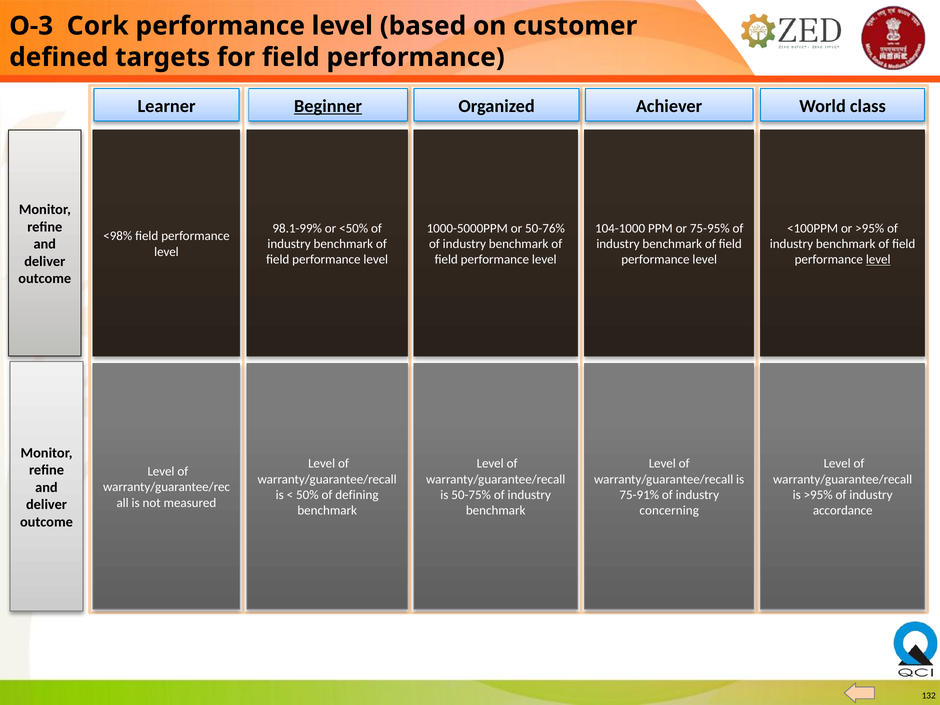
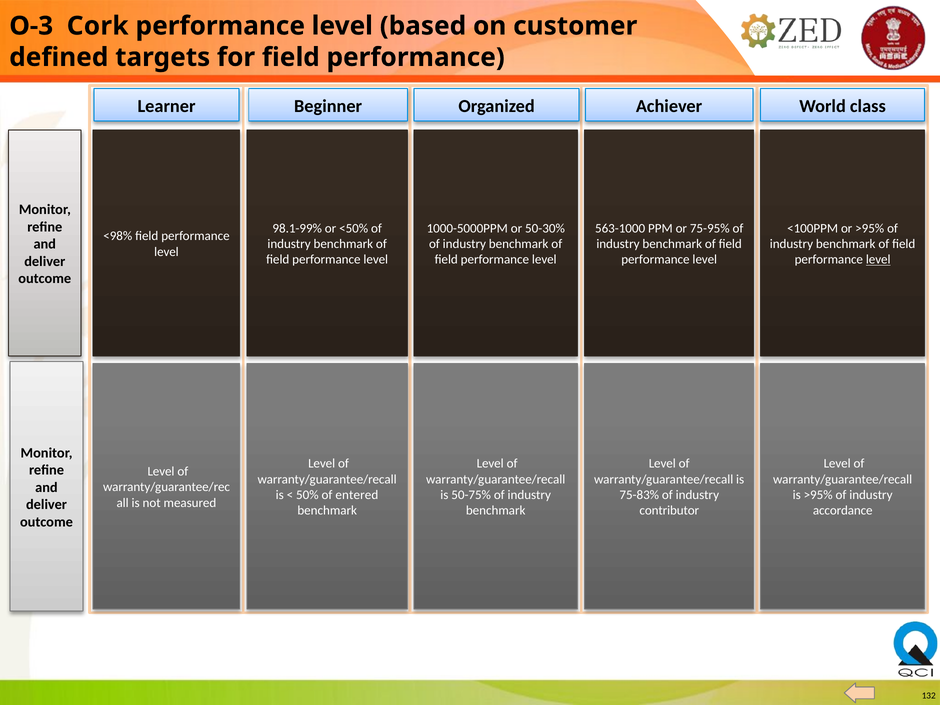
Beginner underline: present -> none
50-76%: 50-76% -> 50-30%
104-1000: 104-1000 -> 563-1000
defining: defining -> entered
75-91%: 75-91% -> 75-83%
concerning: concerning -> contributor
